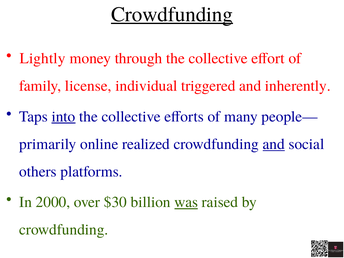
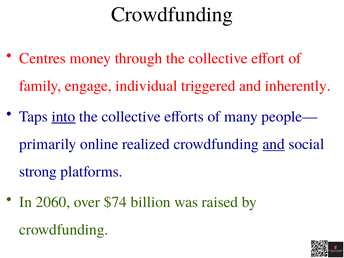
Crowdfunding at (172, 14) underline: present -> none
Lightly: Lightly -> Centres
license: license -> engage
others: others -> strong
2000: 2000 -> 2060
$30: $30 -> $74
was underline: present -> none
